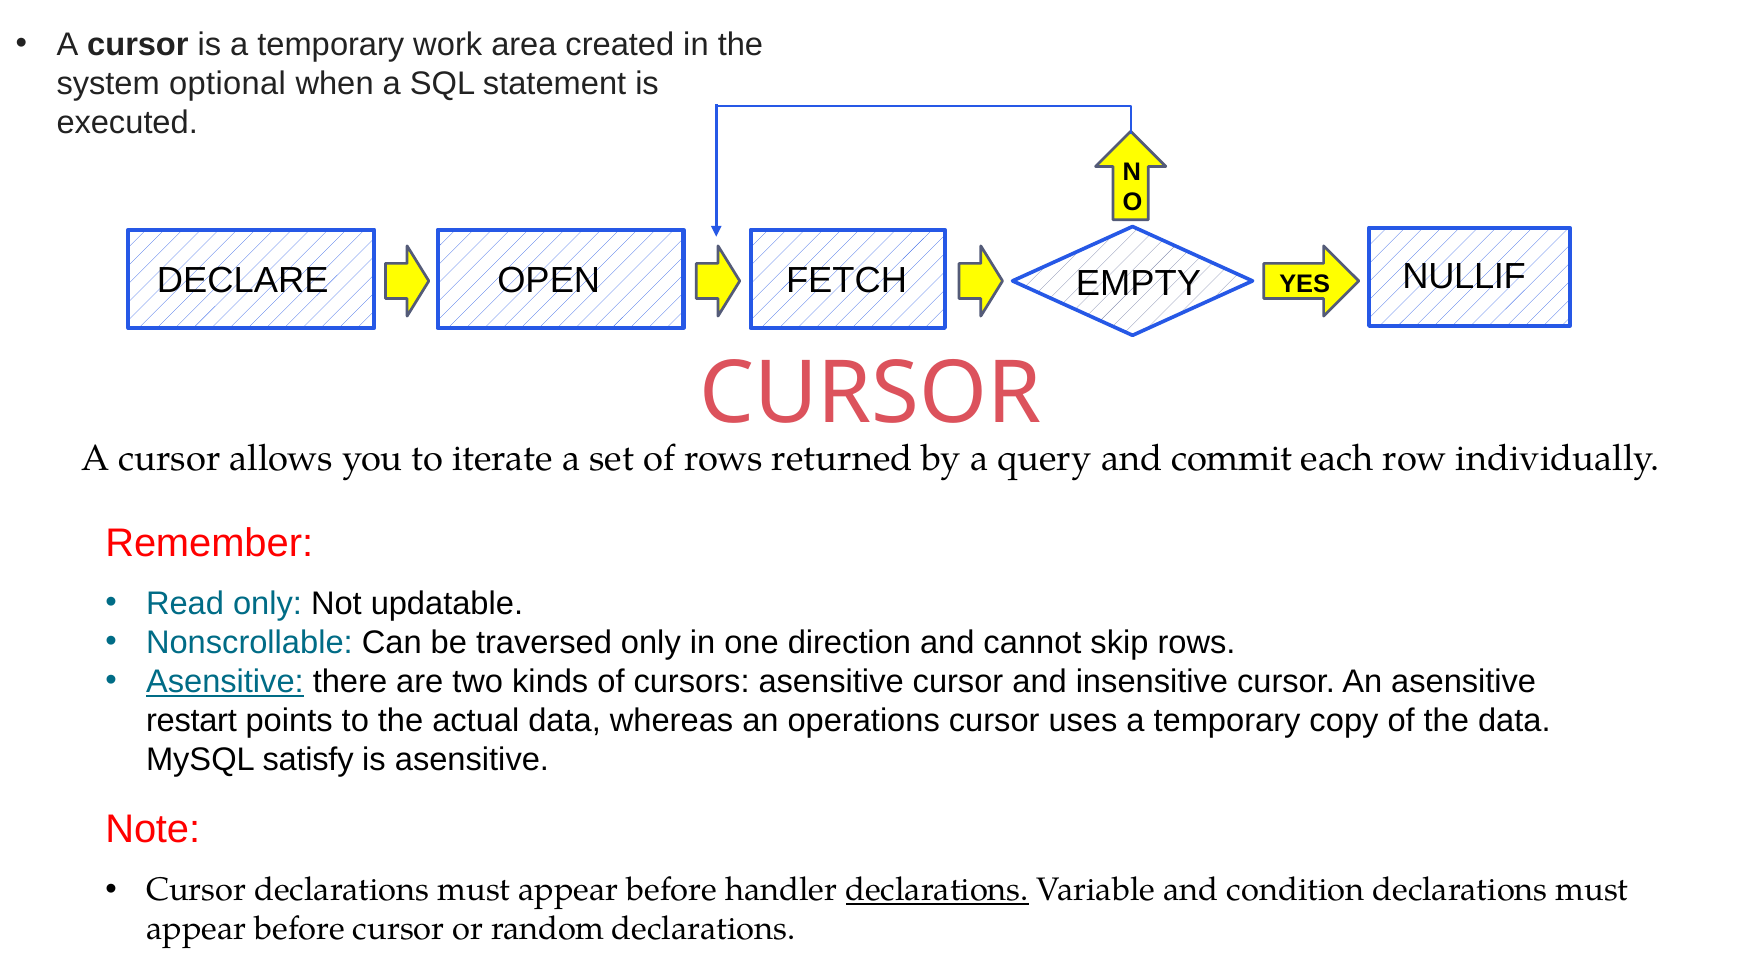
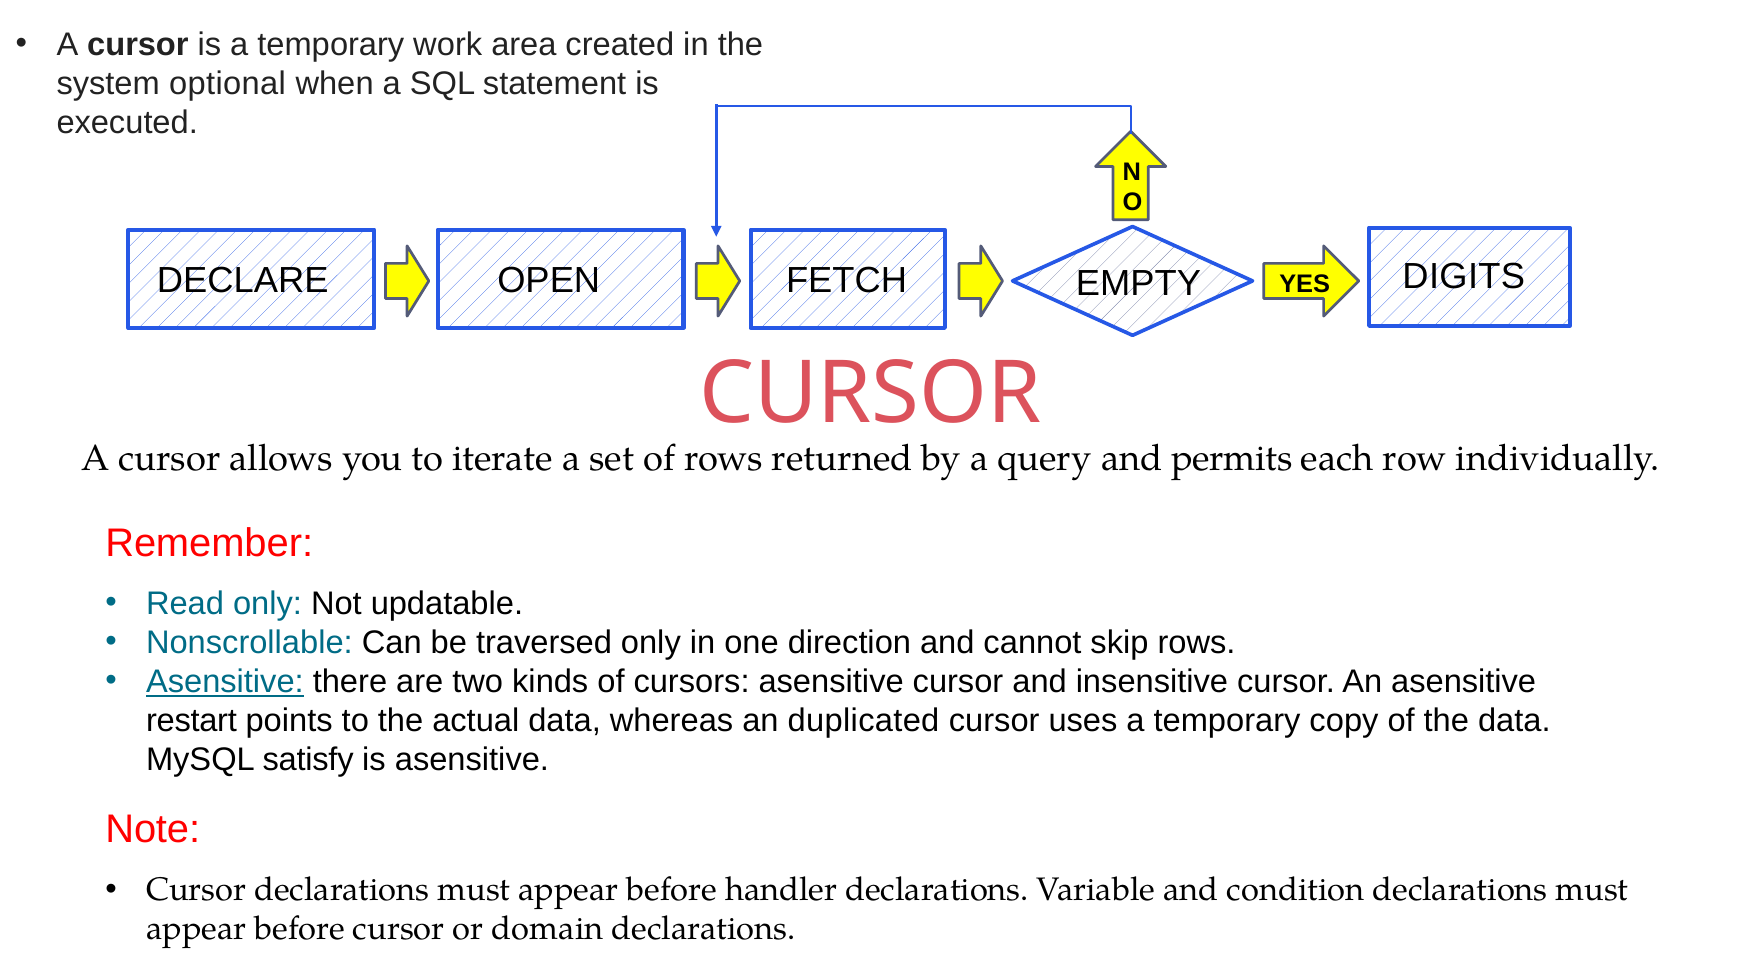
NULLIF: NULLIF -> DIGITS
commit: commit -> permits
operations: operations -> duplicated
declarations at (937, 890) underline: present -> none
random: random -> domain
